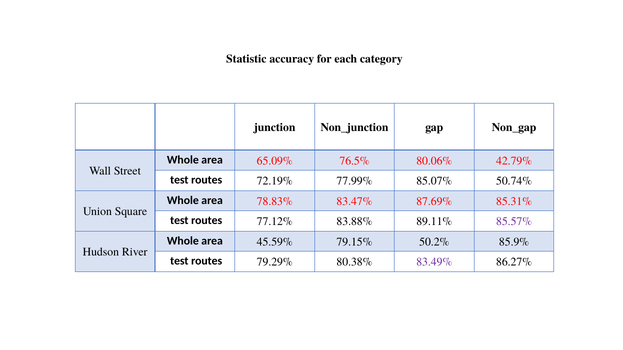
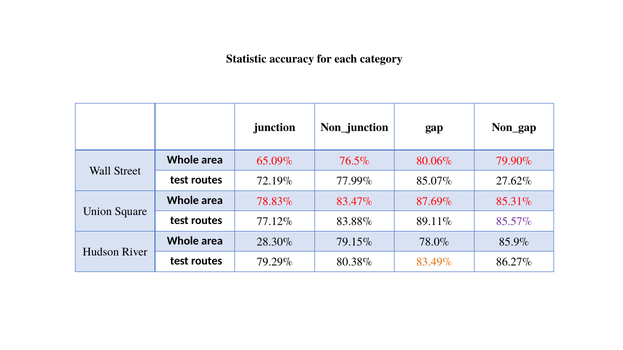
42.79%: 42.79% -> 79.90%
50.74%: 50.74% -> 27.62%
45.59%: 45.59% -> 28.30%
50.2%: 50.2% -> 78.0%
83.49% colour: purple -> orange
